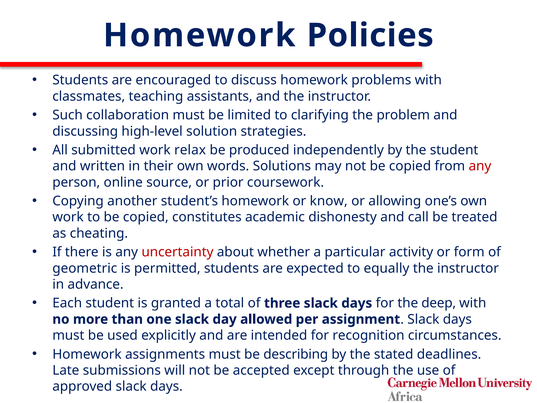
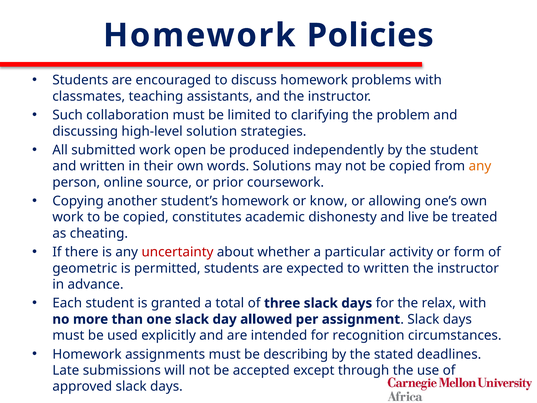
relax: relax -> open
any at (480, 166) colour: red -> orange
call: call -> live
to equally: equally -> written
deep: deep -> relax
